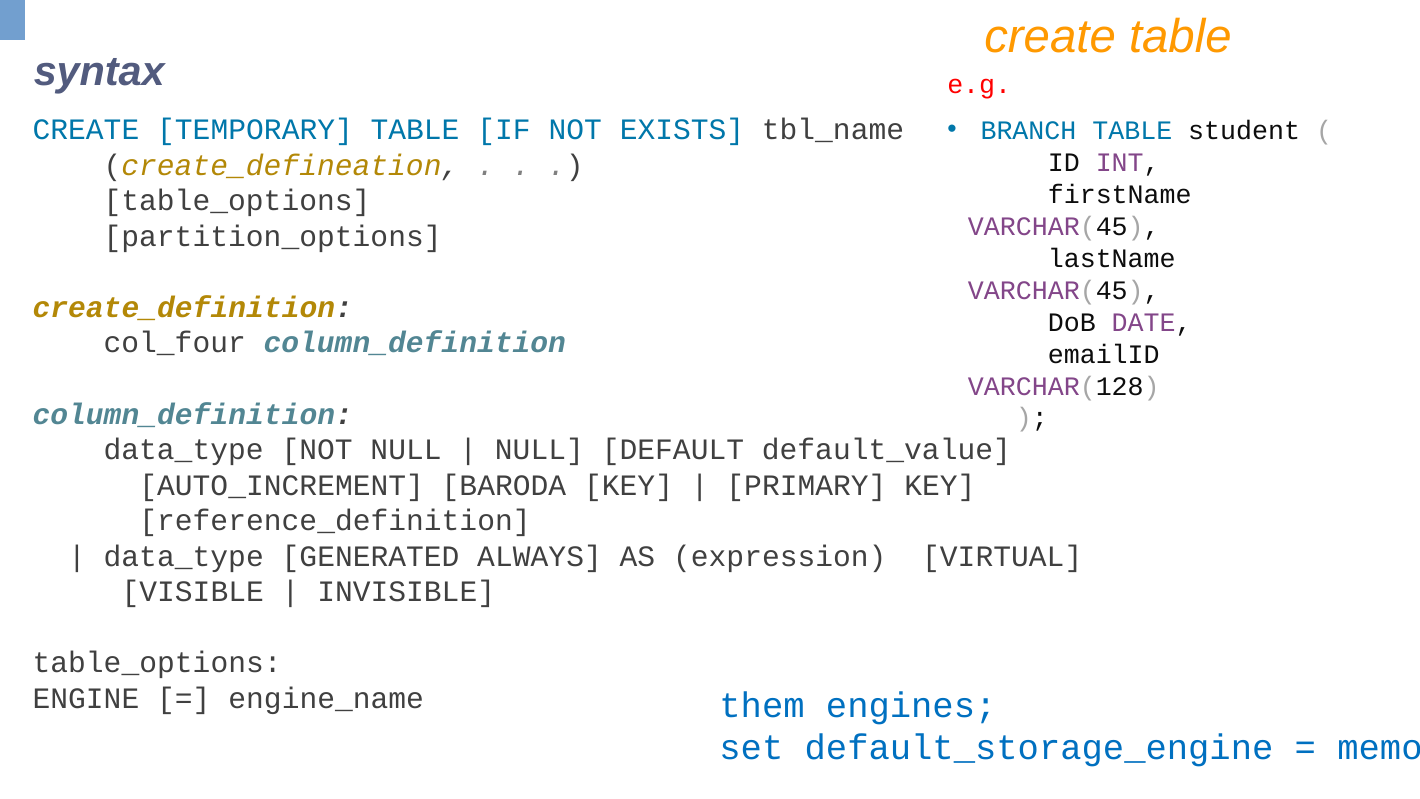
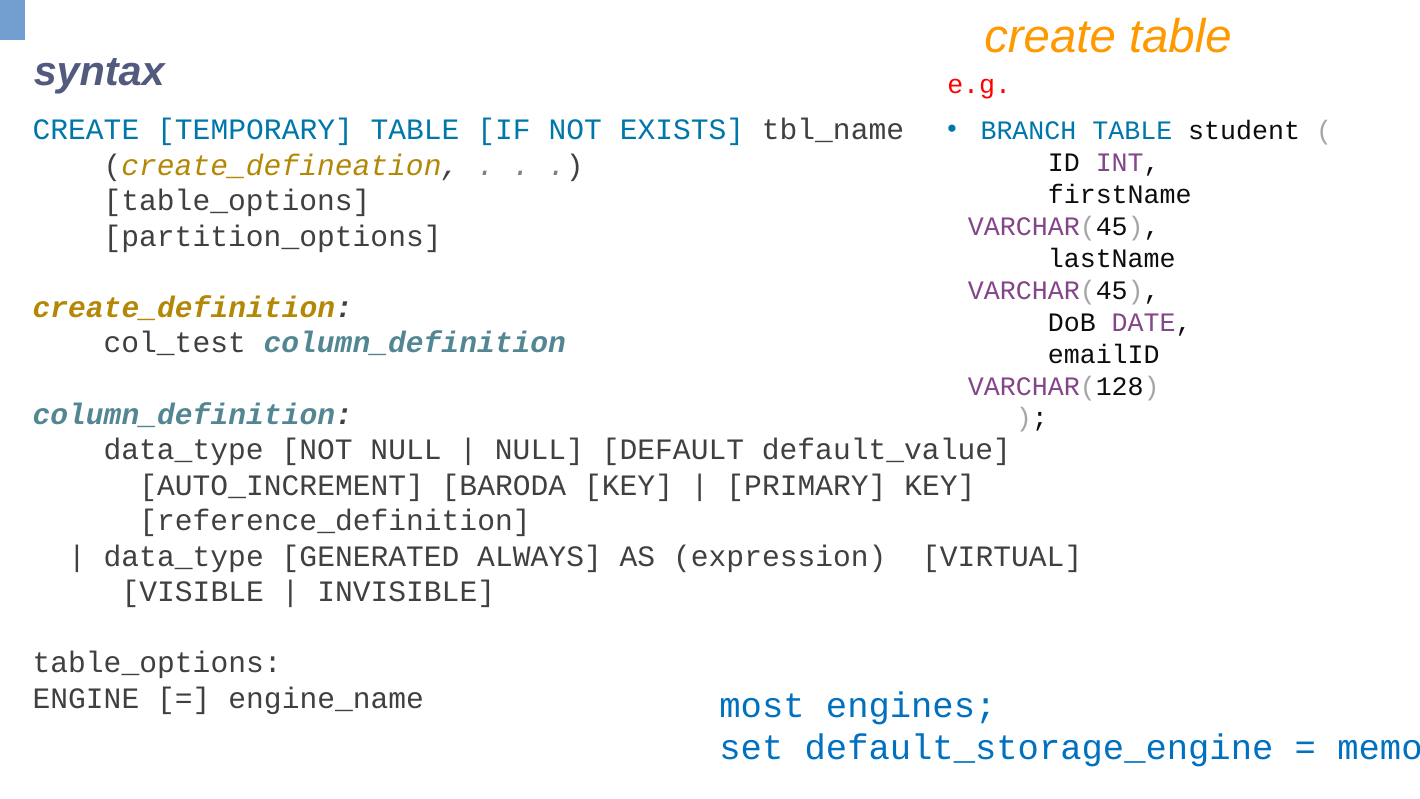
col_four: col_four -> col_test
them: them -> most
